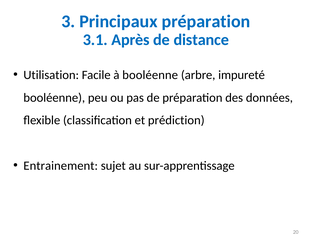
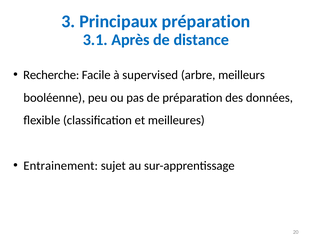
Utilisation: Utilisation -> Recherche
à booléenne: booléenne -> supervised
impureté: impureté -> meilleurs
prédiction: prédiction -> meilleures
